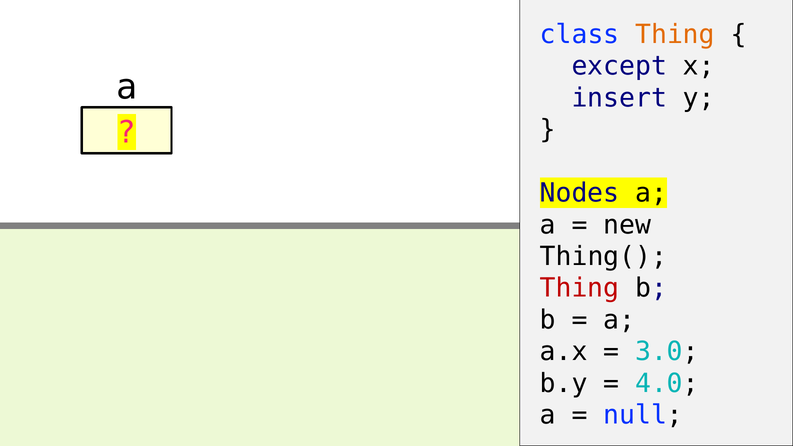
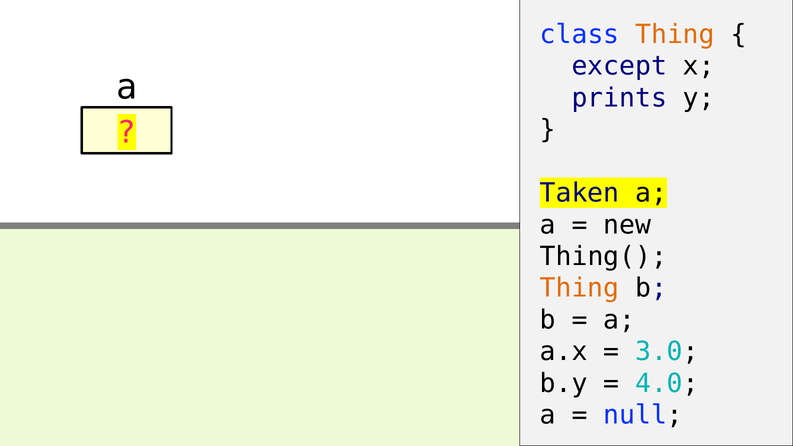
insert: insert -> prints
Nodes: Nodes -> Taken
Thing at (580, 288) colour: red -> orange
